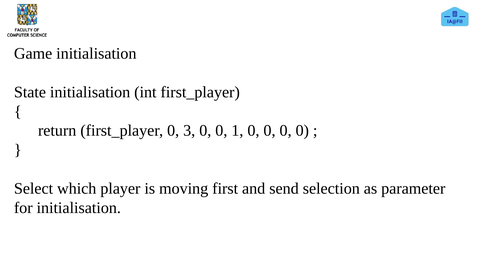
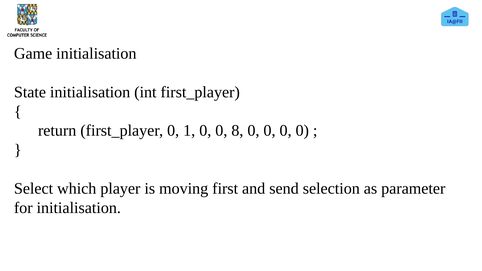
3: 3 -> 1
1: 1 -> 8
